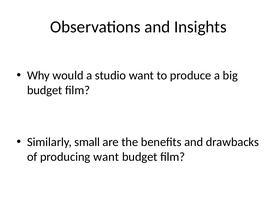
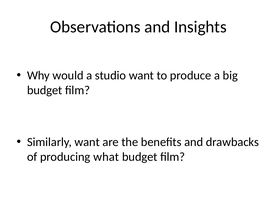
Similarly small: small -> want
producing want: want -> what
